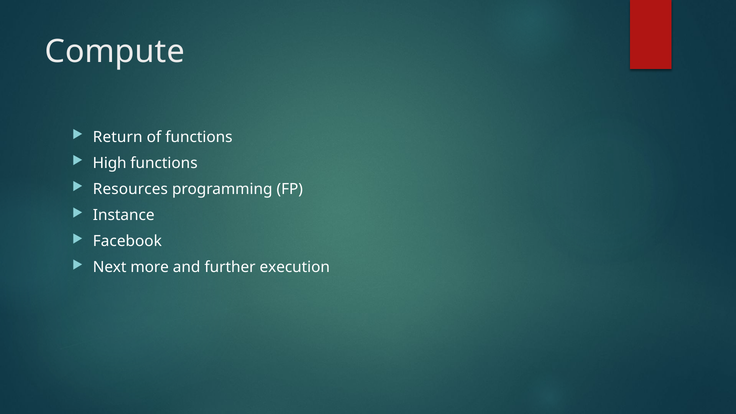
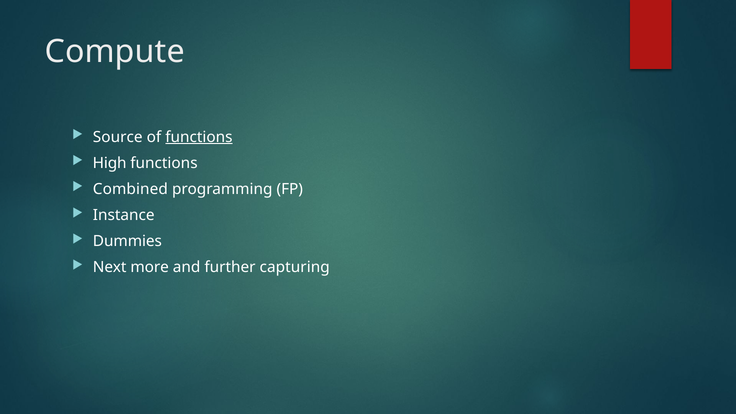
Return: Return -> Source
functions at (199, 137) underline: none -> present
Resources: Resources -> Combined
Facebook: Facebook -> Dummies
execution: execution -> capturing
